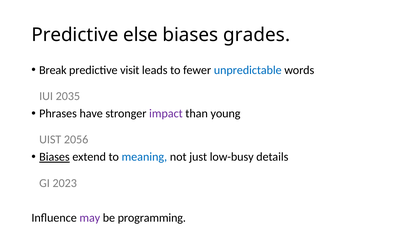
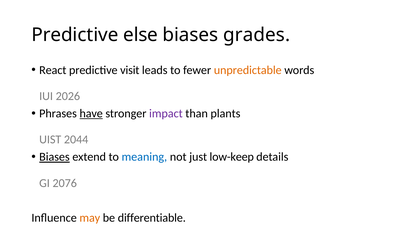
Break: Break -> React
unpredictable colour: blue -> orange
2035: 2035 -> 2026
have underline: none -> present
young: young -> plants
2056: 2056 -> 2044
low-busy: low-busy -> low-keep
2023: 2023 -> 2076
may colour: purple -> orange
programming: programming -> differentiable
